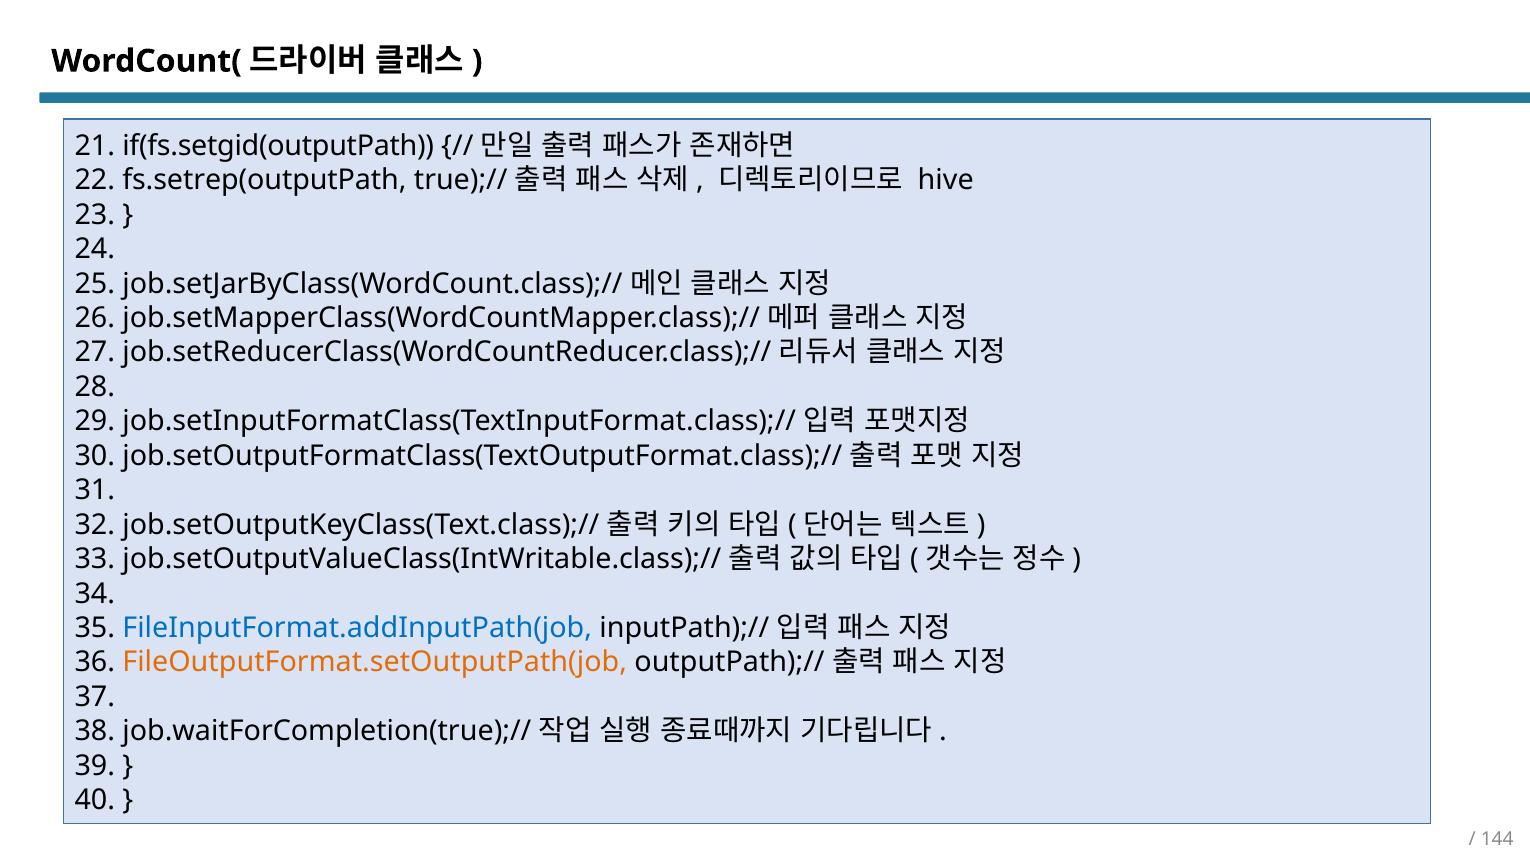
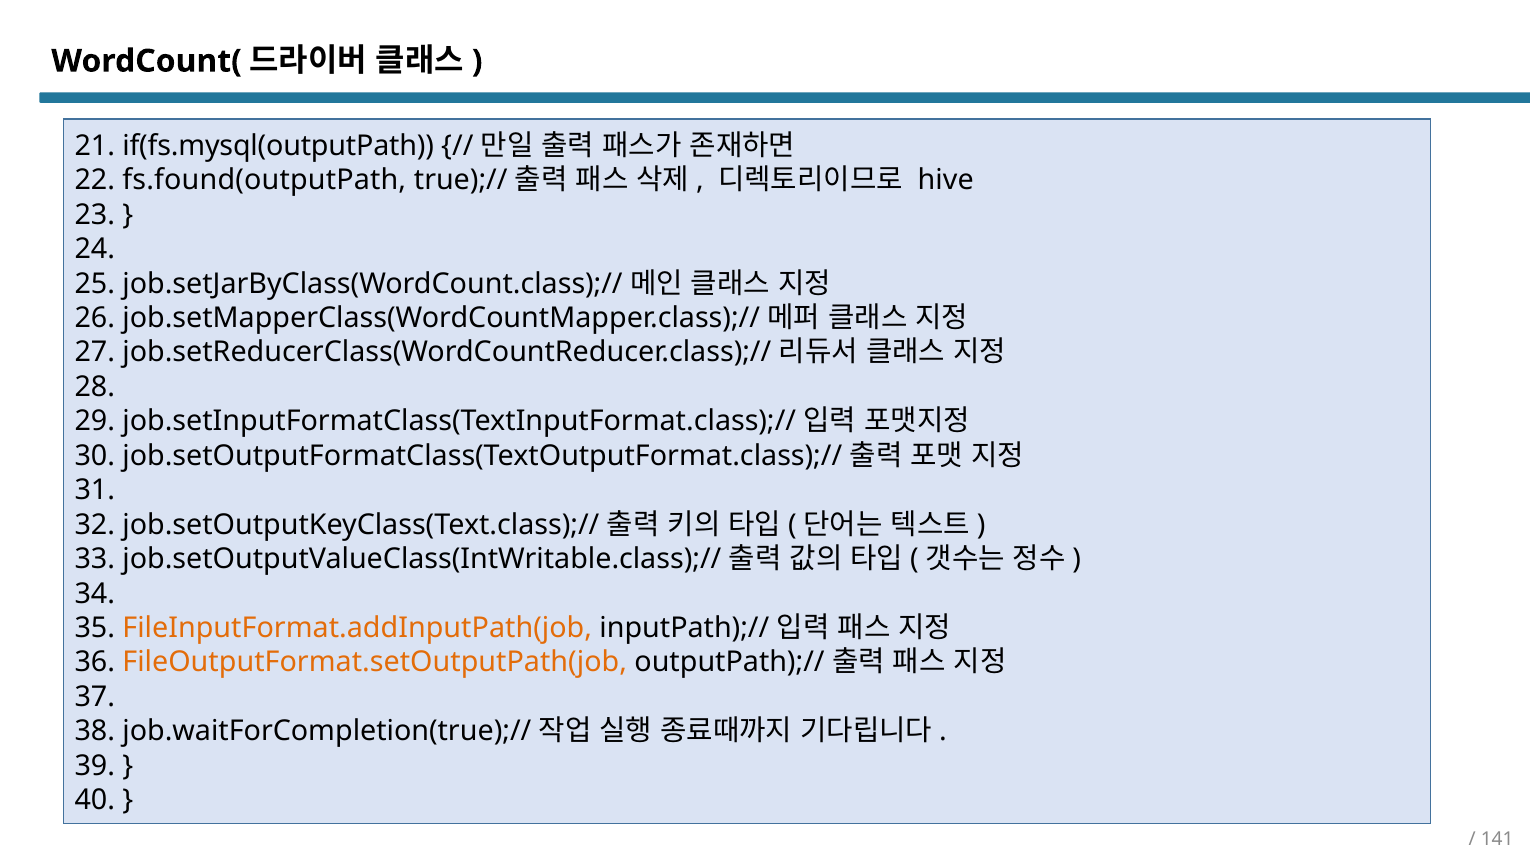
if(fs.setgid(outputPath: if(fs.setgid(outputPath -> if(fs.mysql(outputPath
fs.setrep(outputPath: fs.setrep(outputPath -> fs.found(outputPath
FileInputFormat.addInputPath(job colour: blue -> orange
144: 144 -> 141
